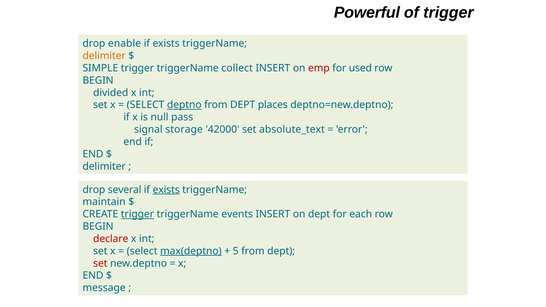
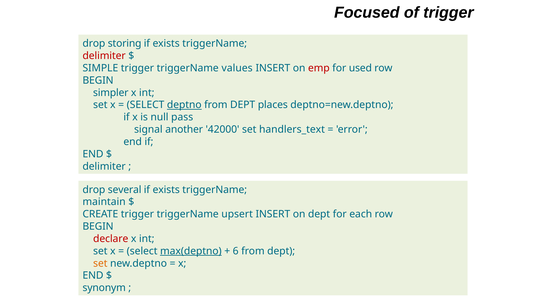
Powerful: Powerful -> Focused
enable: enable -> storing
delimiter at (104, 56) colour: orange -> red
collect: collect -> values
divided: divided -> simpler
storage: storage -> another
absolute_text: absolute_text -> handlers_text
exists at (166, 190) underline: present -> none
trigger at (137, 214) underline: present -> none
events: events -> upsert
5: 5 -> 6
set at (100, 263) colour: red -> orange
message: message -> synonym
